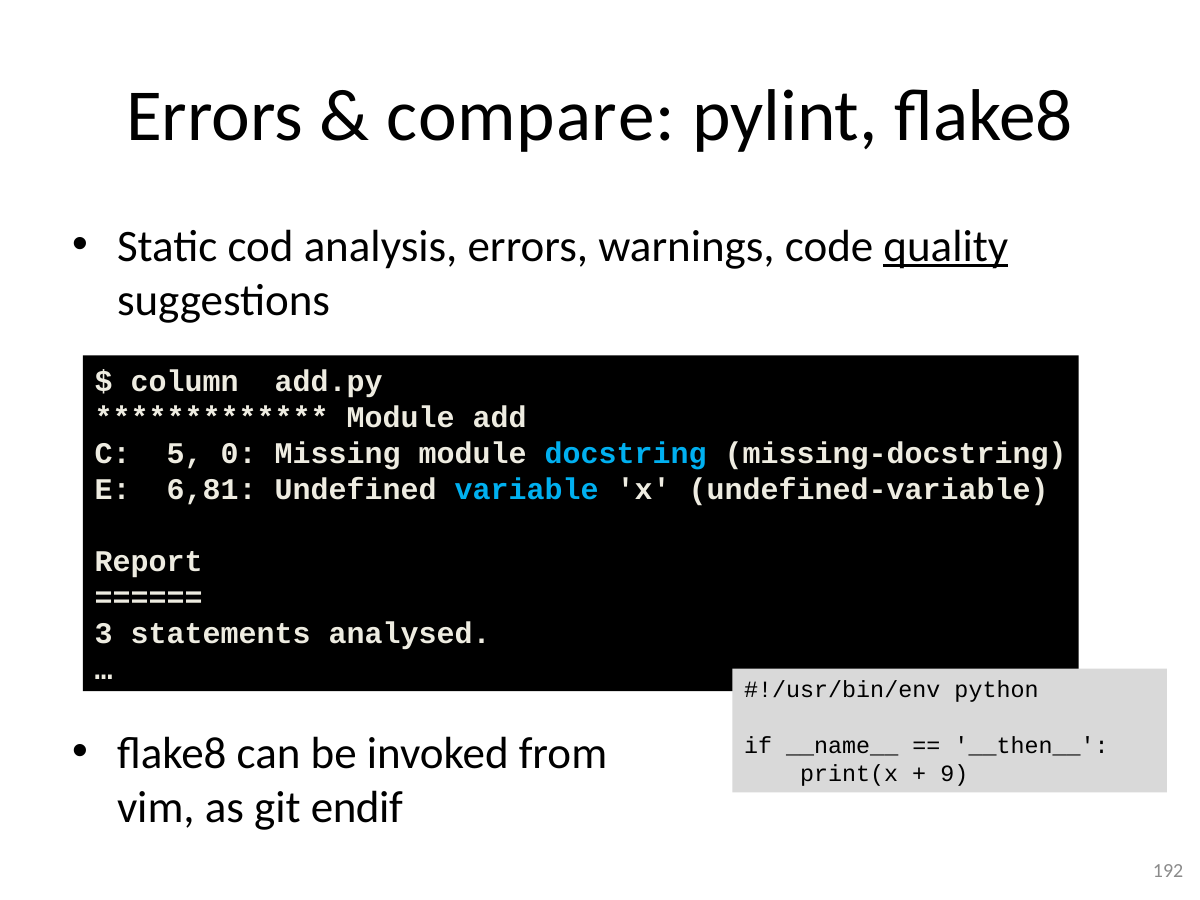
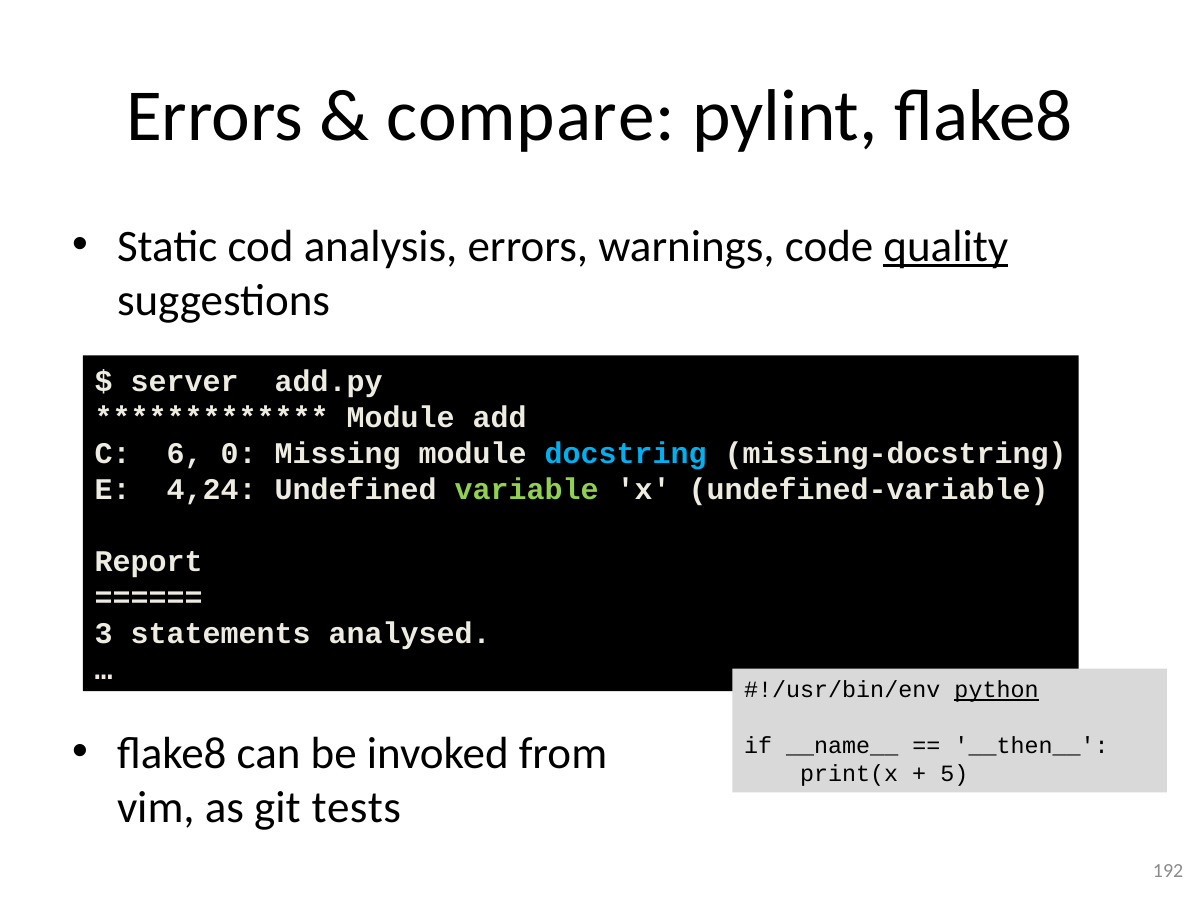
column: column -> server
5: 5 -> 6
6,81: 6,81 -> 4,24
variable colour: light blue -> light green
python underline: none -> present
9: 9 -> 5
endif: endif -> tests
